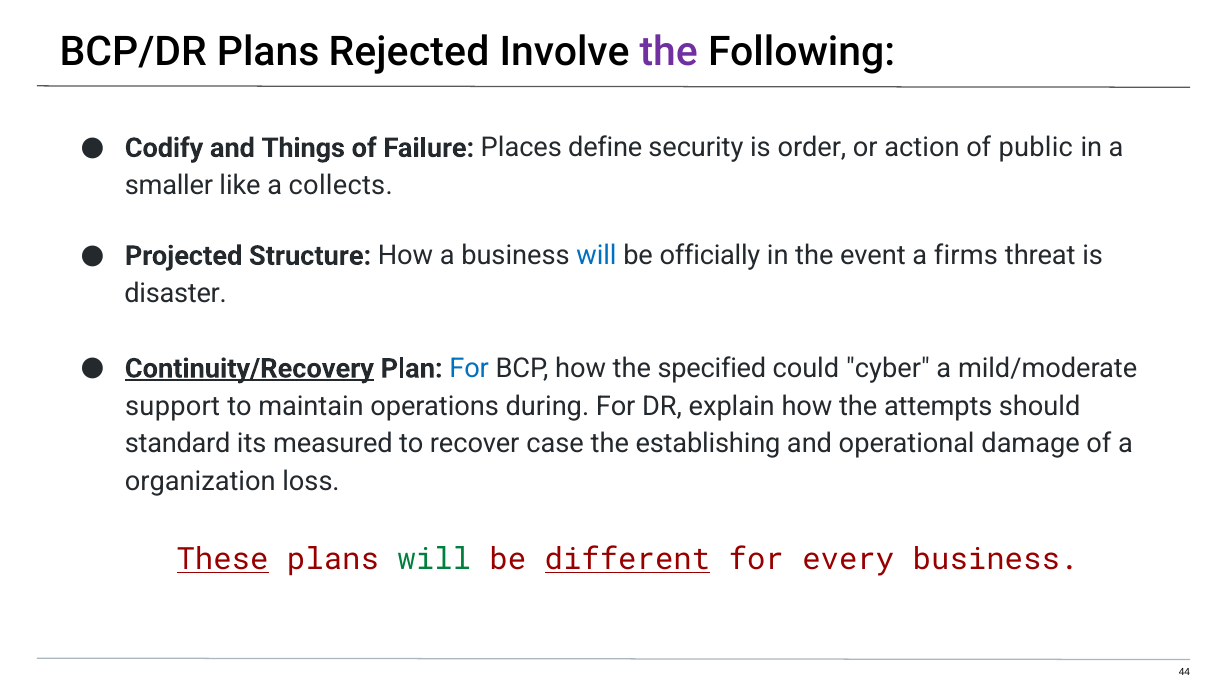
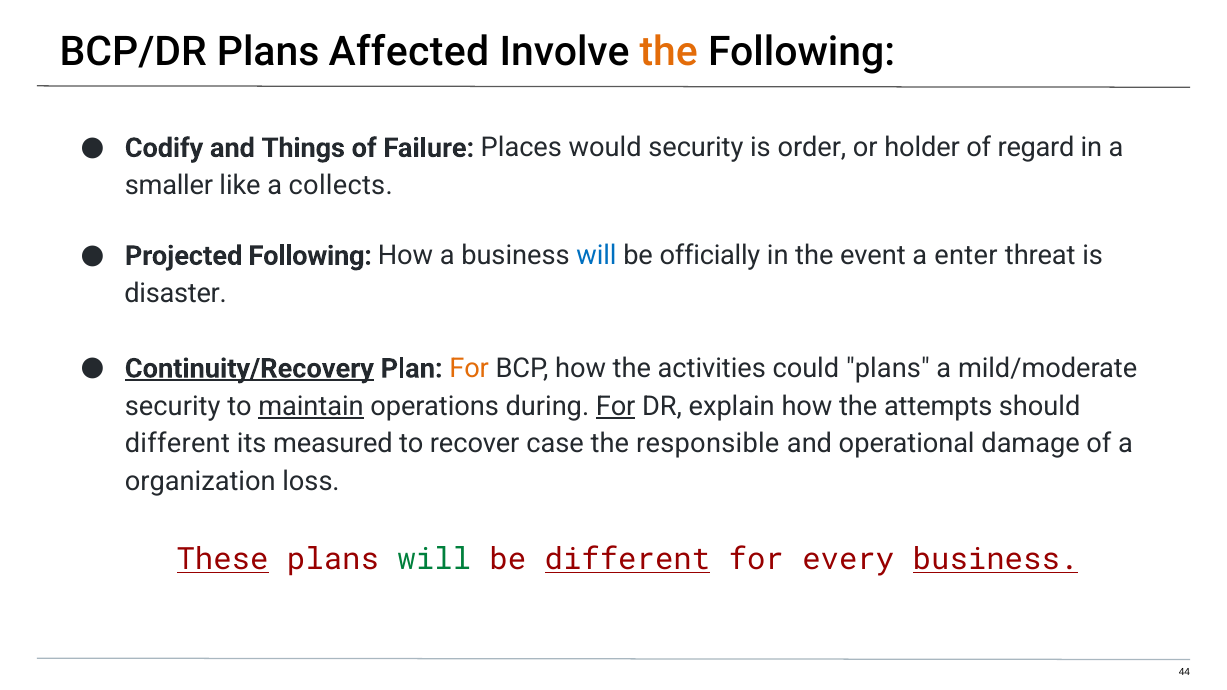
Rejected: Rejected -> Affected
the at (669, 52) colour: purple -> orange
define: define -> would
action: action -> holder
public: public -> regard
Projected Structure: Structure -> Following
firms: firms -> enter
For at (469, 369) colour: blue -> orange
specified: specified -> activities
could cyber: cyber -> plans
support at (173, 406): support -> security
maintain underline: none -> present
For at (616, 406) underline: none -> present
standard at (178, 444): standard -> different
establishing: establishing -> responsible
business at (996, 559) underline: none -> present
